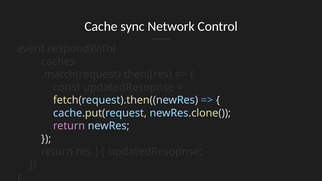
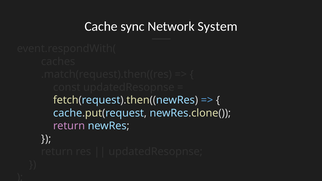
Control: Control -> System
